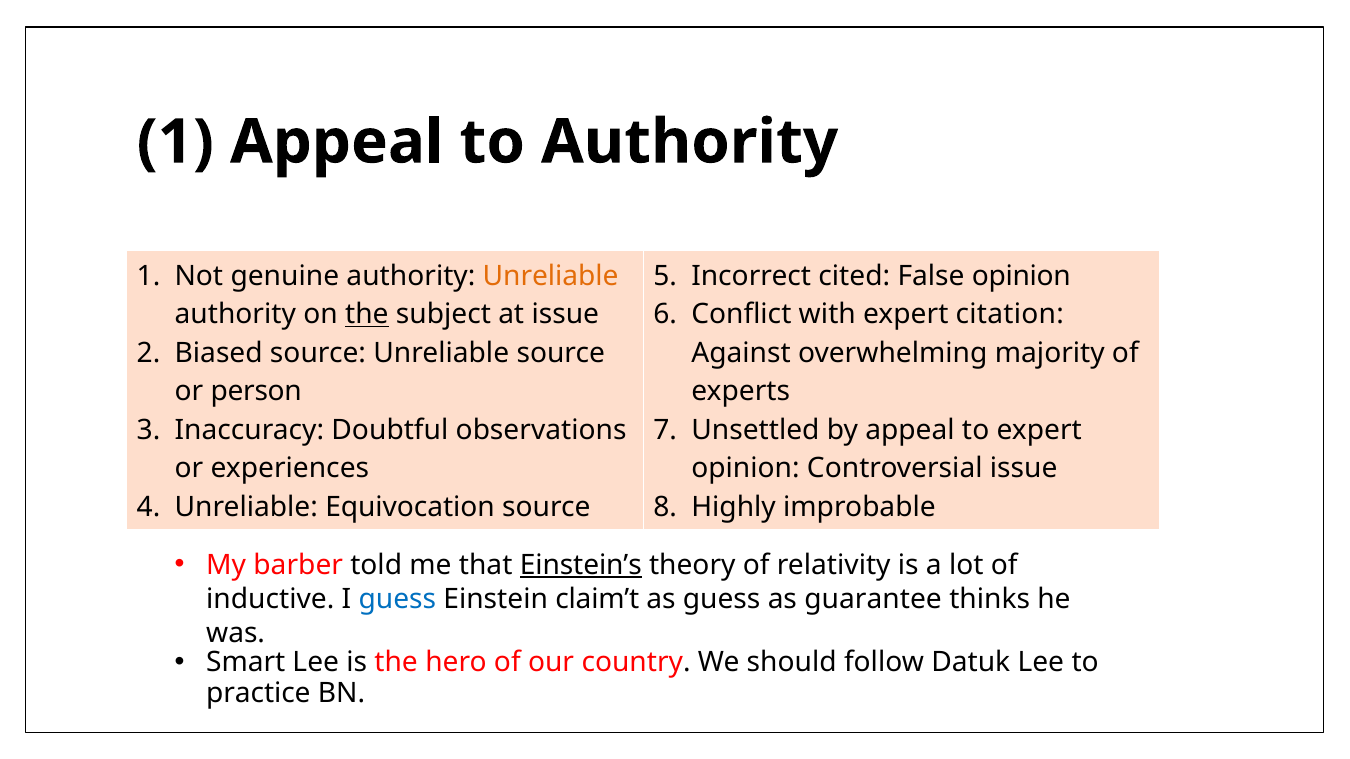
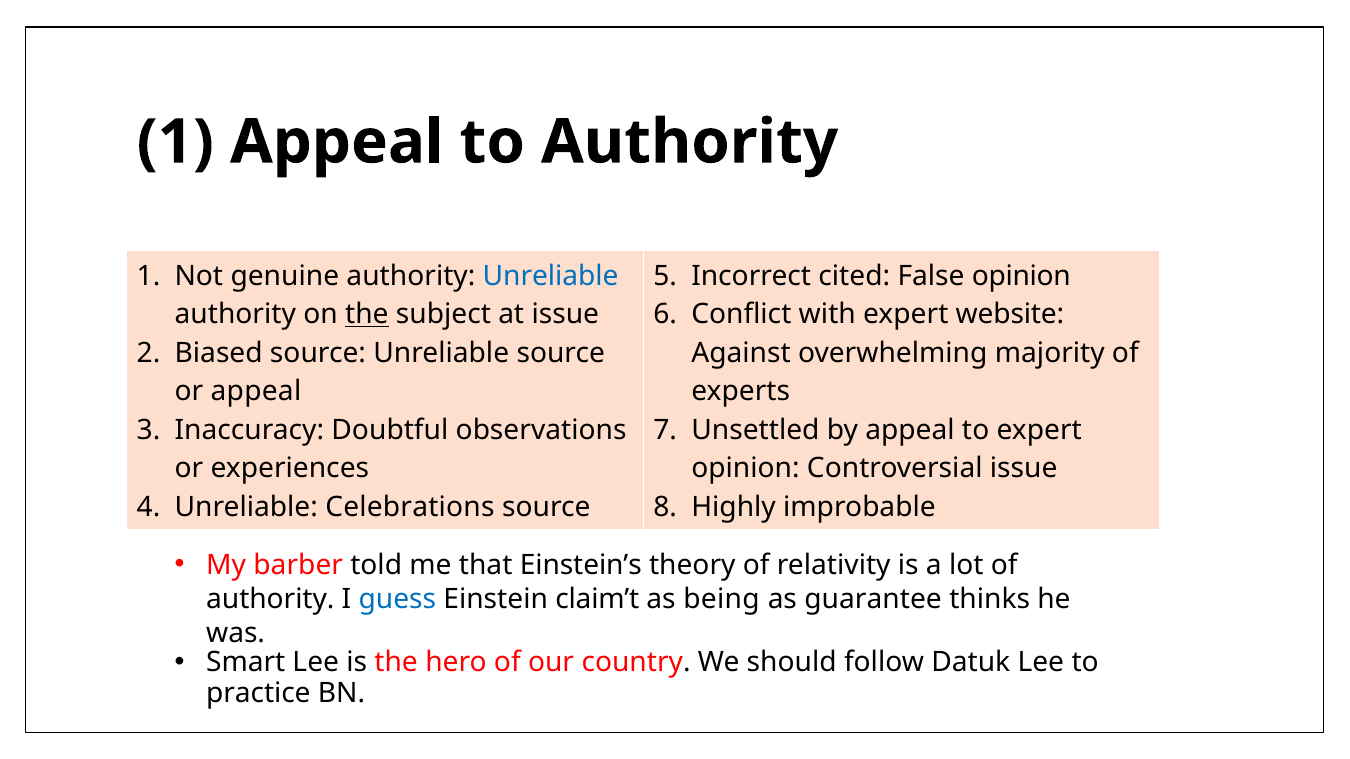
Unreliable at (551, 276) colour: orange -> blue
citation: citation -> website
or person: person -> appeal
Equivocation: Equivocation -> Celebrations
Einstein’s underline: present -> none
inductive at (270, 599): inductive -> authority
as guess: guess -> being
